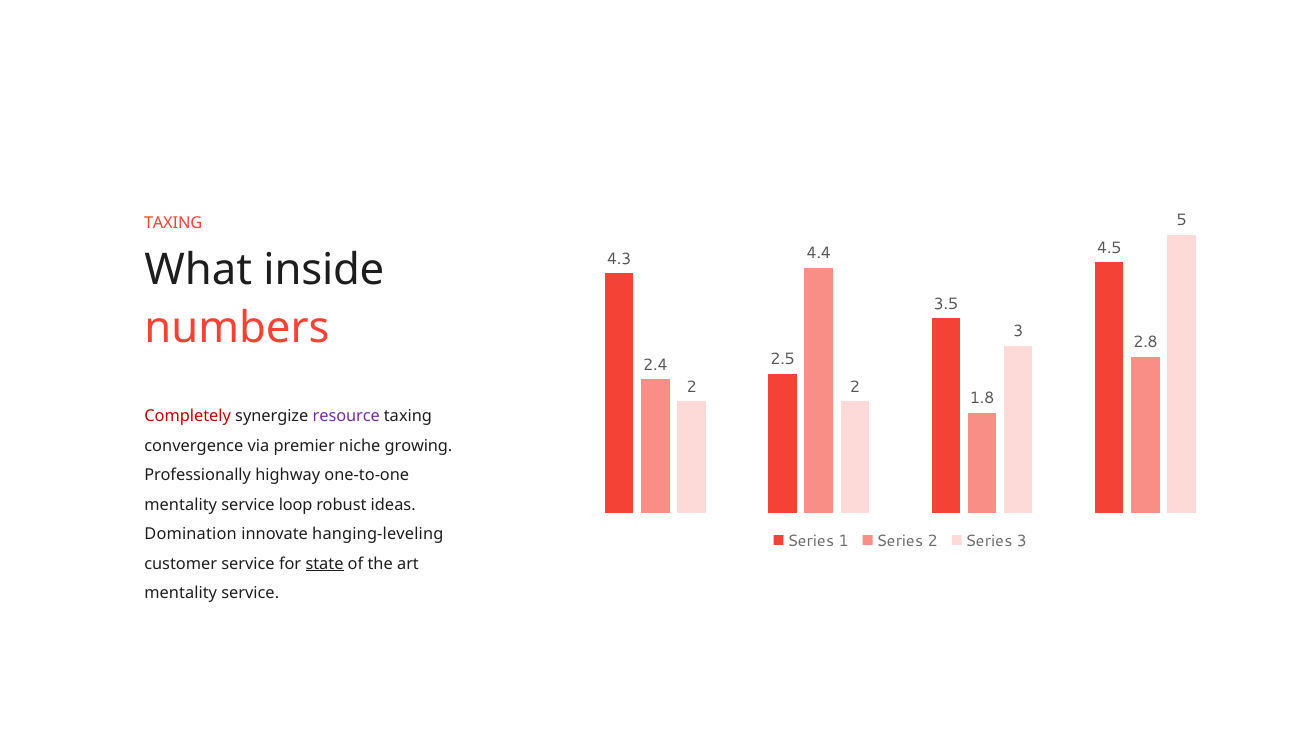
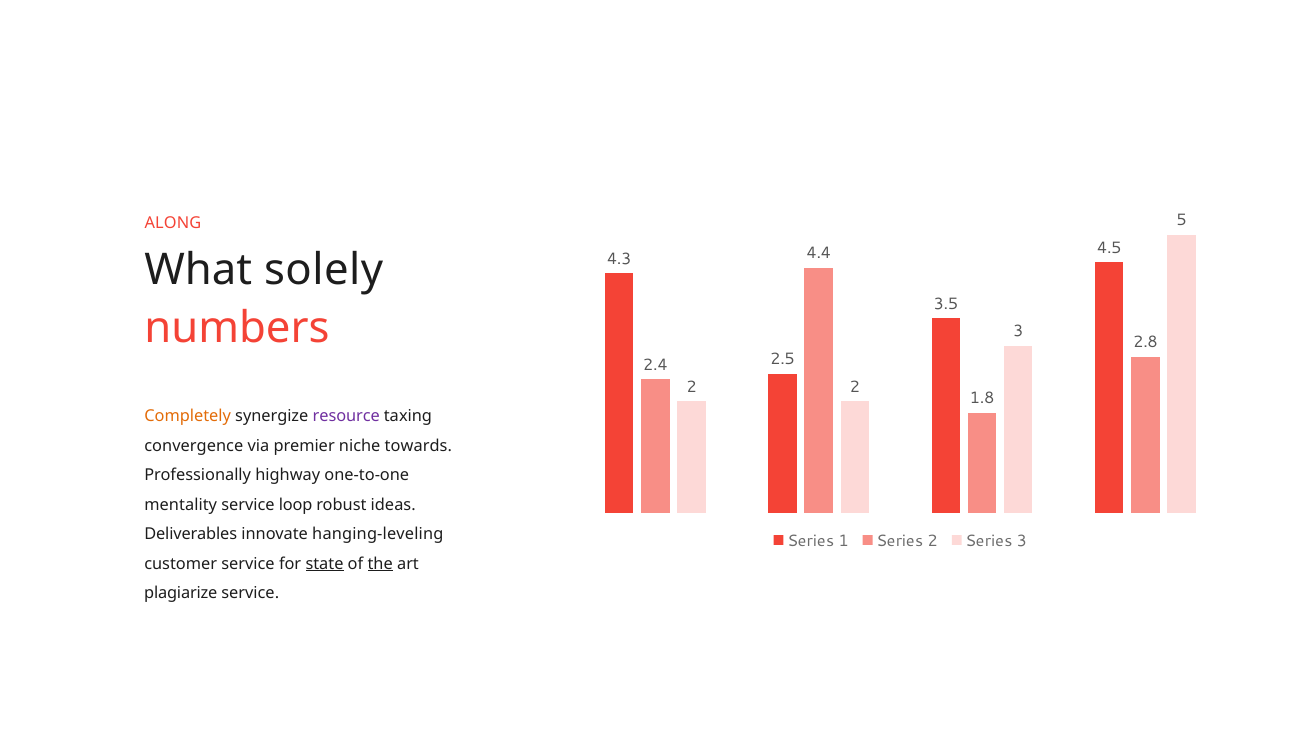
TAXING at (173, 223): TAXING -> ALONG
inside: inside -> solely
Completely colour: red -> orange
growing: growing -> towards
Domination: Domination -> Deliverables
the underline: none -> present
mentality at (181, 593): mentality -> plagiarize
